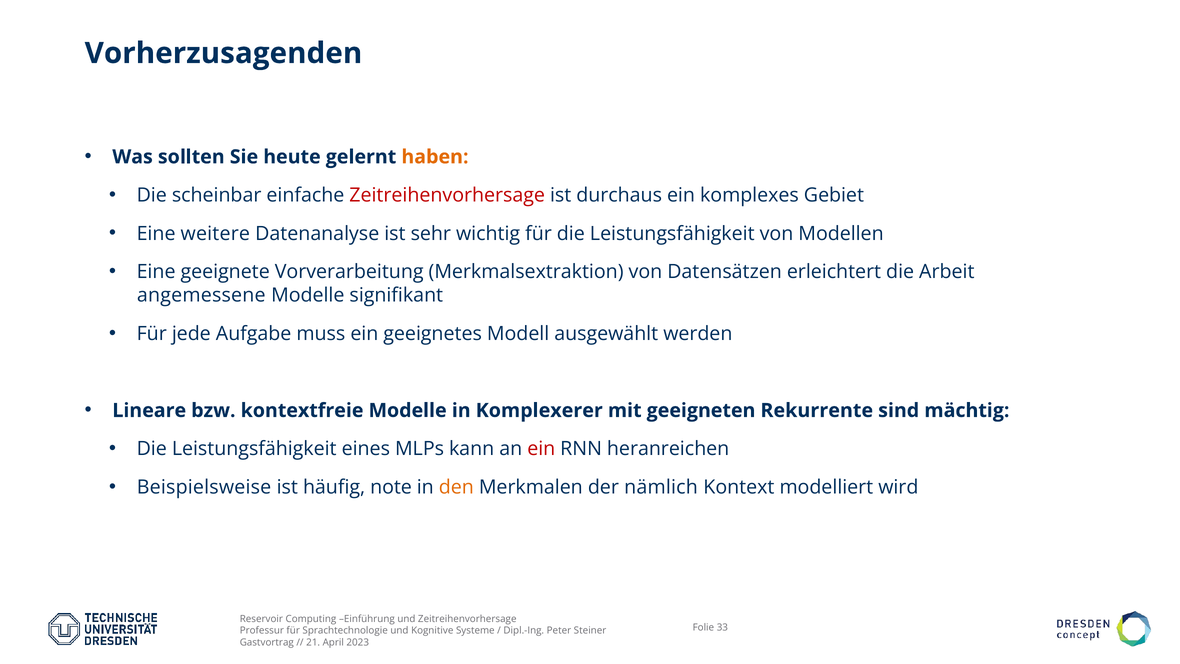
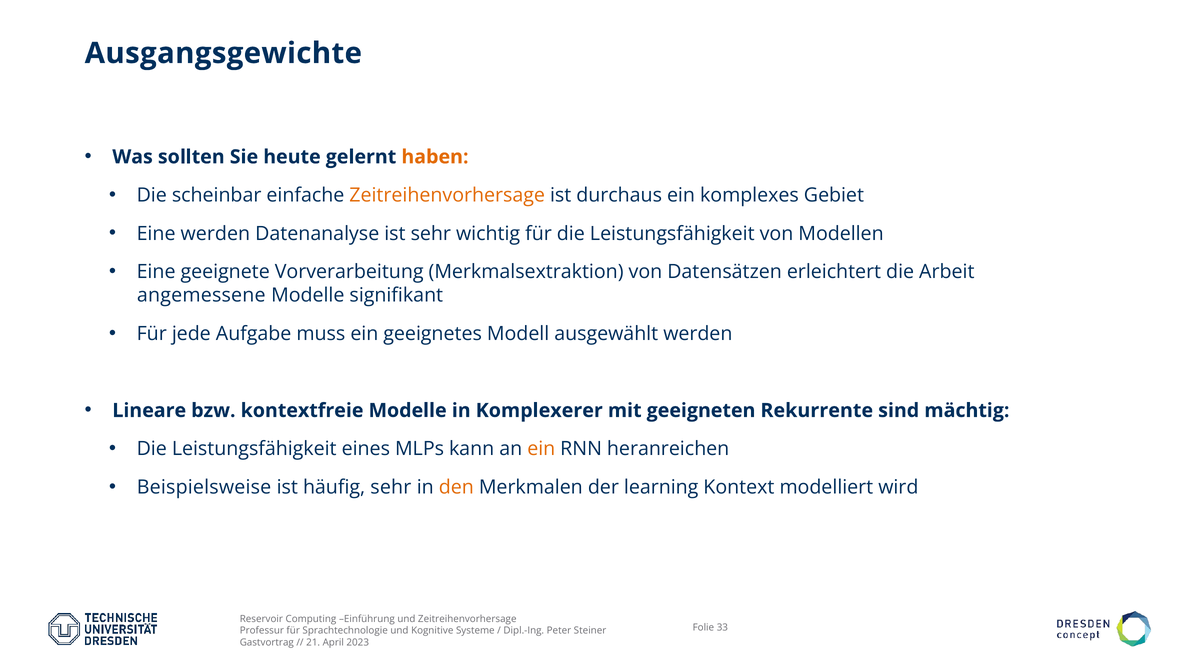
Vorherzusagenden: Vorherzusagenden -> Ausgangsgewichte
Zeitreihenvorhersage at (447, 195) colour: red -> orange
Eine weitere: weitere -> werden
ein at (541, 449) colour: red -> orange
häufig note: note -> sehr
nämlich: nämlich -> learning
